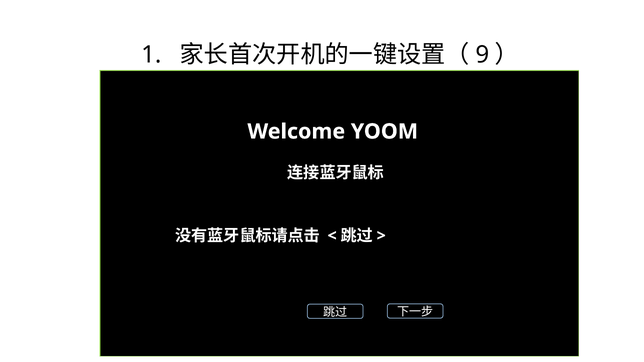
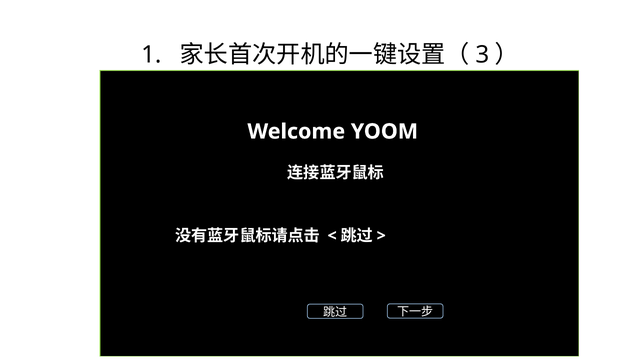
9: 9 -> 3
